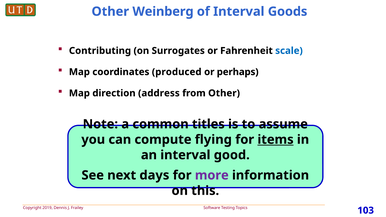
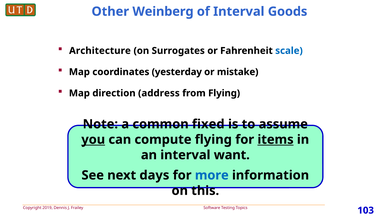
Contributing: Contributing -> Architecture
produced: produced -> yesterday
perhaps: perhaps -> mistake
from Other: Other -> Flying
titles: titles -> fixed
you underline: none -> present
good: good -> want
more colour: purple -> blue
